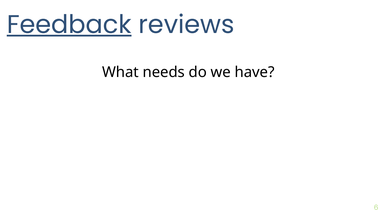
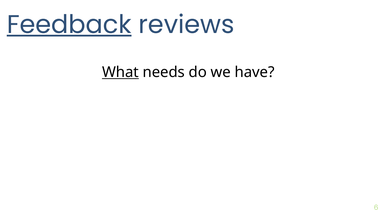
What underline: none -> present
